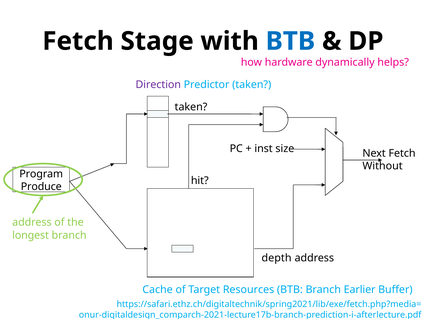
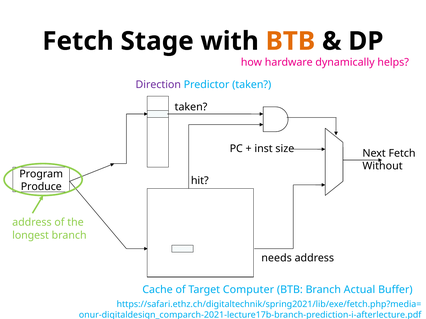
BTB at (290, 41) colour: blue -> orange
depth: depth -> needs
Resources: Resources -> Computer
Earlier: Earlier -> Actual
